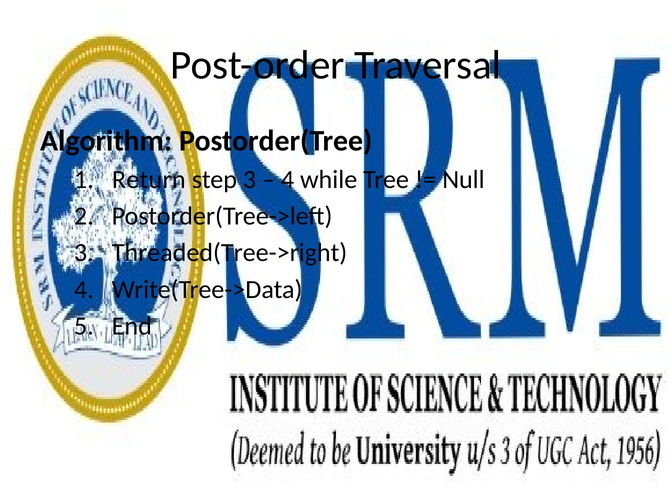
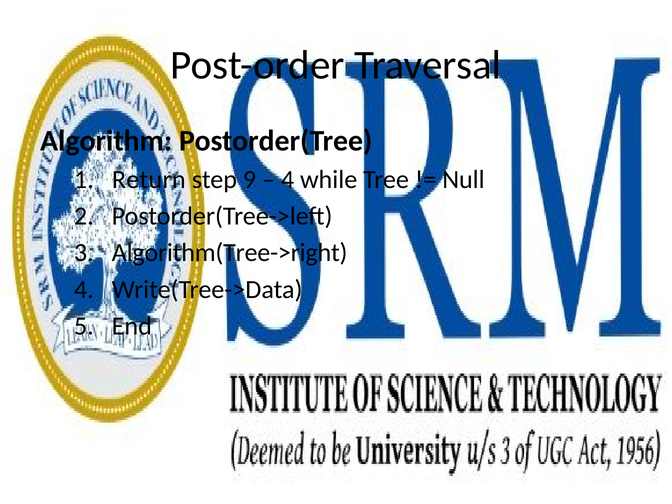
step 3: 3 -> 9
Threaded(Tree->right: Threaded(Tree->right -> Algorithm(Tree->right
